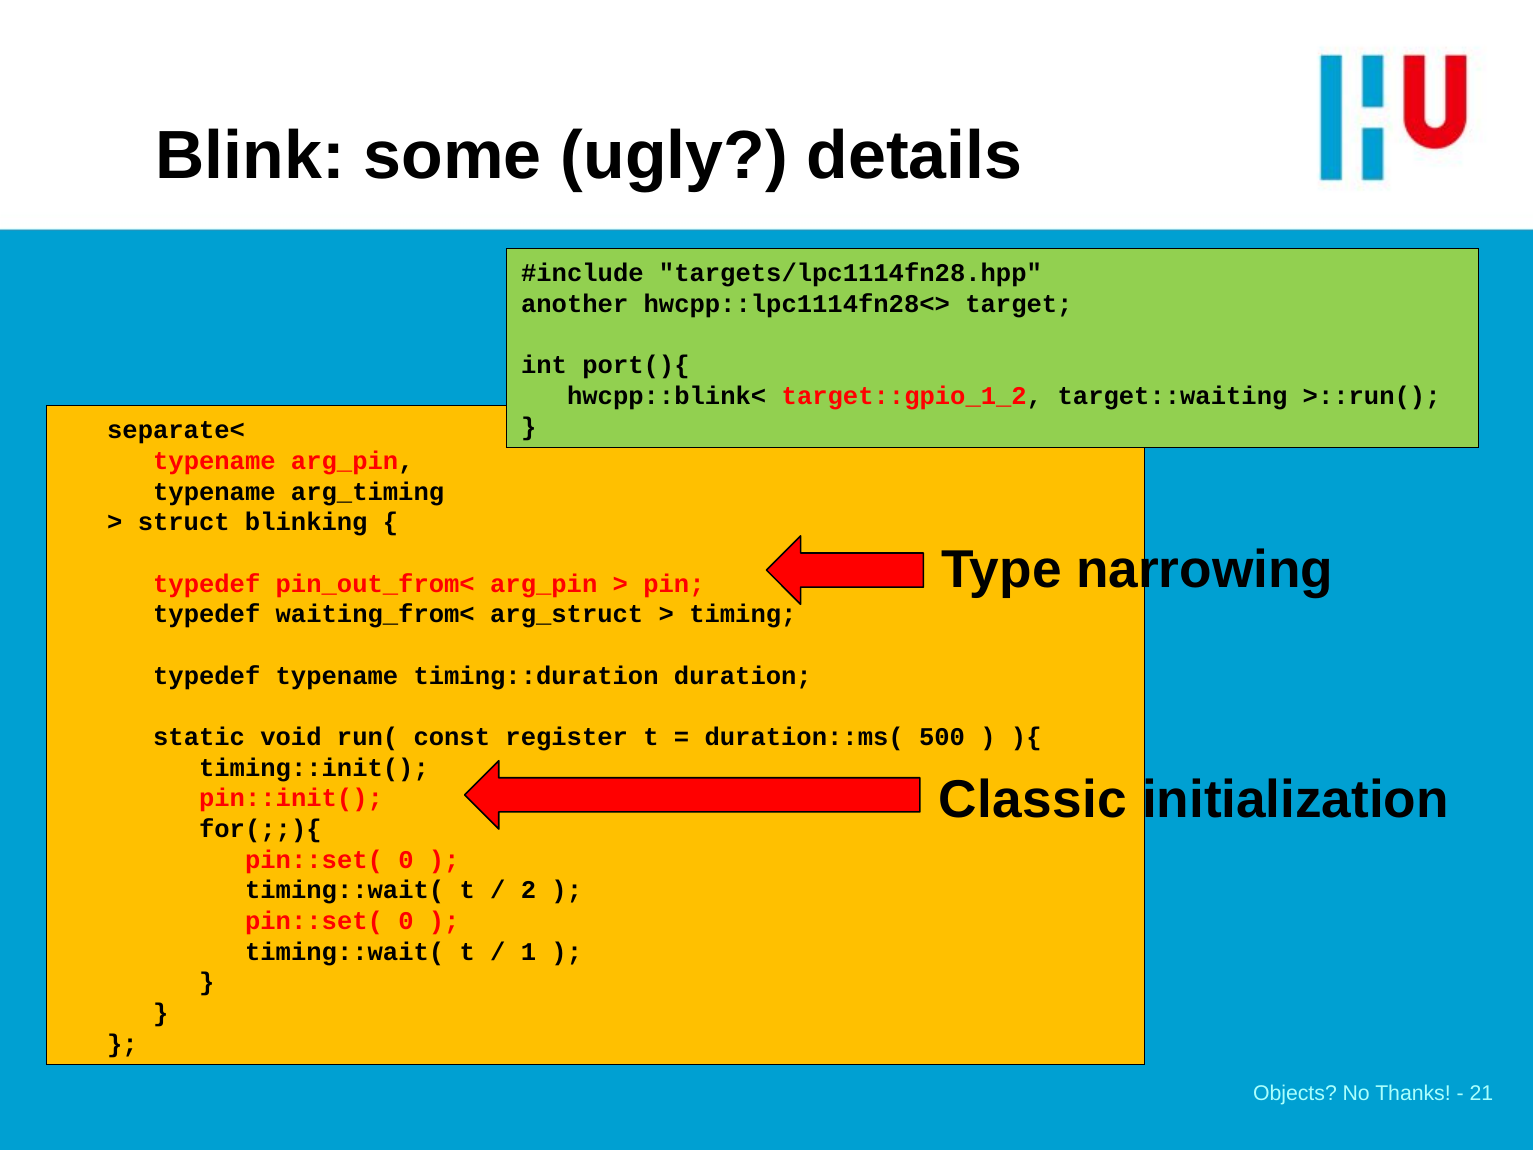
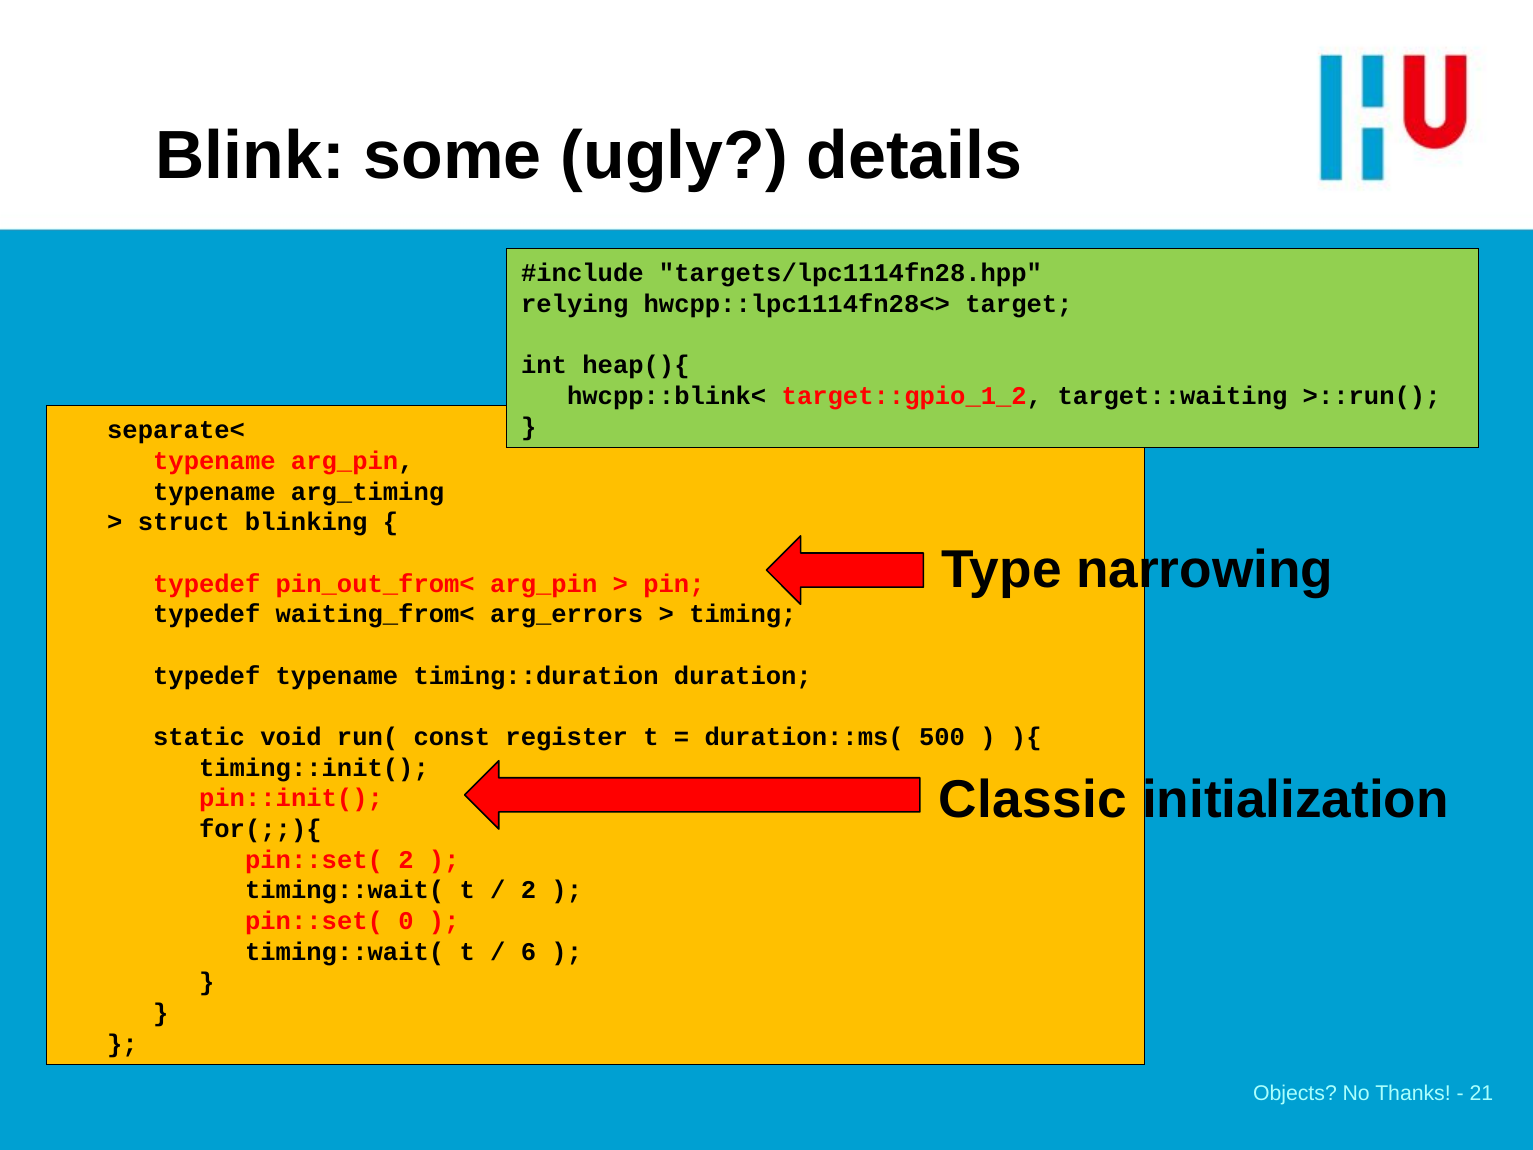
another: another -> relying
port(){: port(){ -> heap(){
arg_struct: arg_struct -> arg_errors
0 at (406, 860): 0 -> 2
1: 1 -> 6
